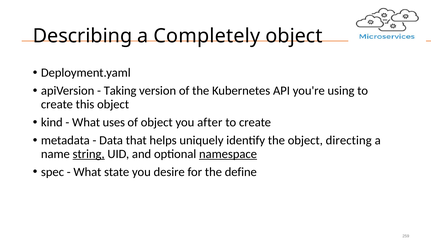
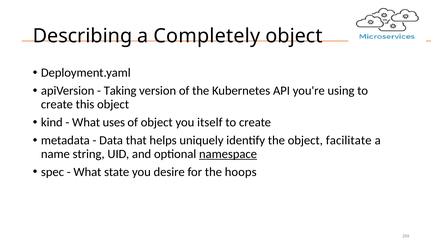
after: after -> itself
directing: directing -> facilitate
string underline: present -> none
define: define -> hoops
